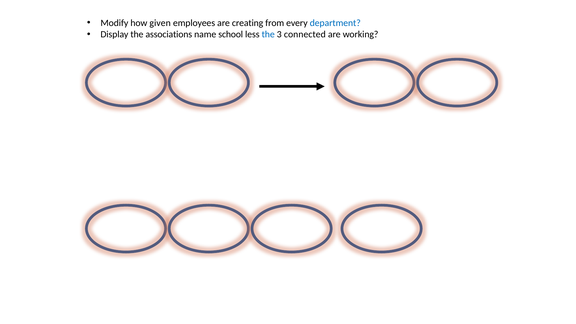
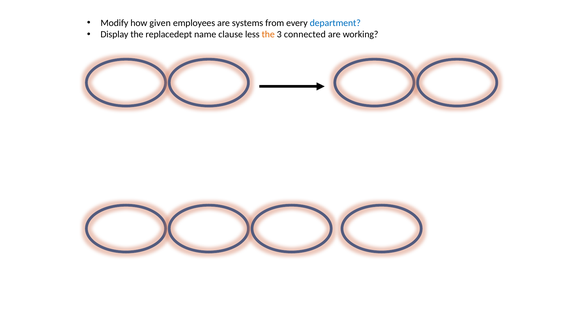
creating: creating -> systems
associations: associations -> replacedept
school: school -> clause
the at (268, 34) colour: blue -> orange
